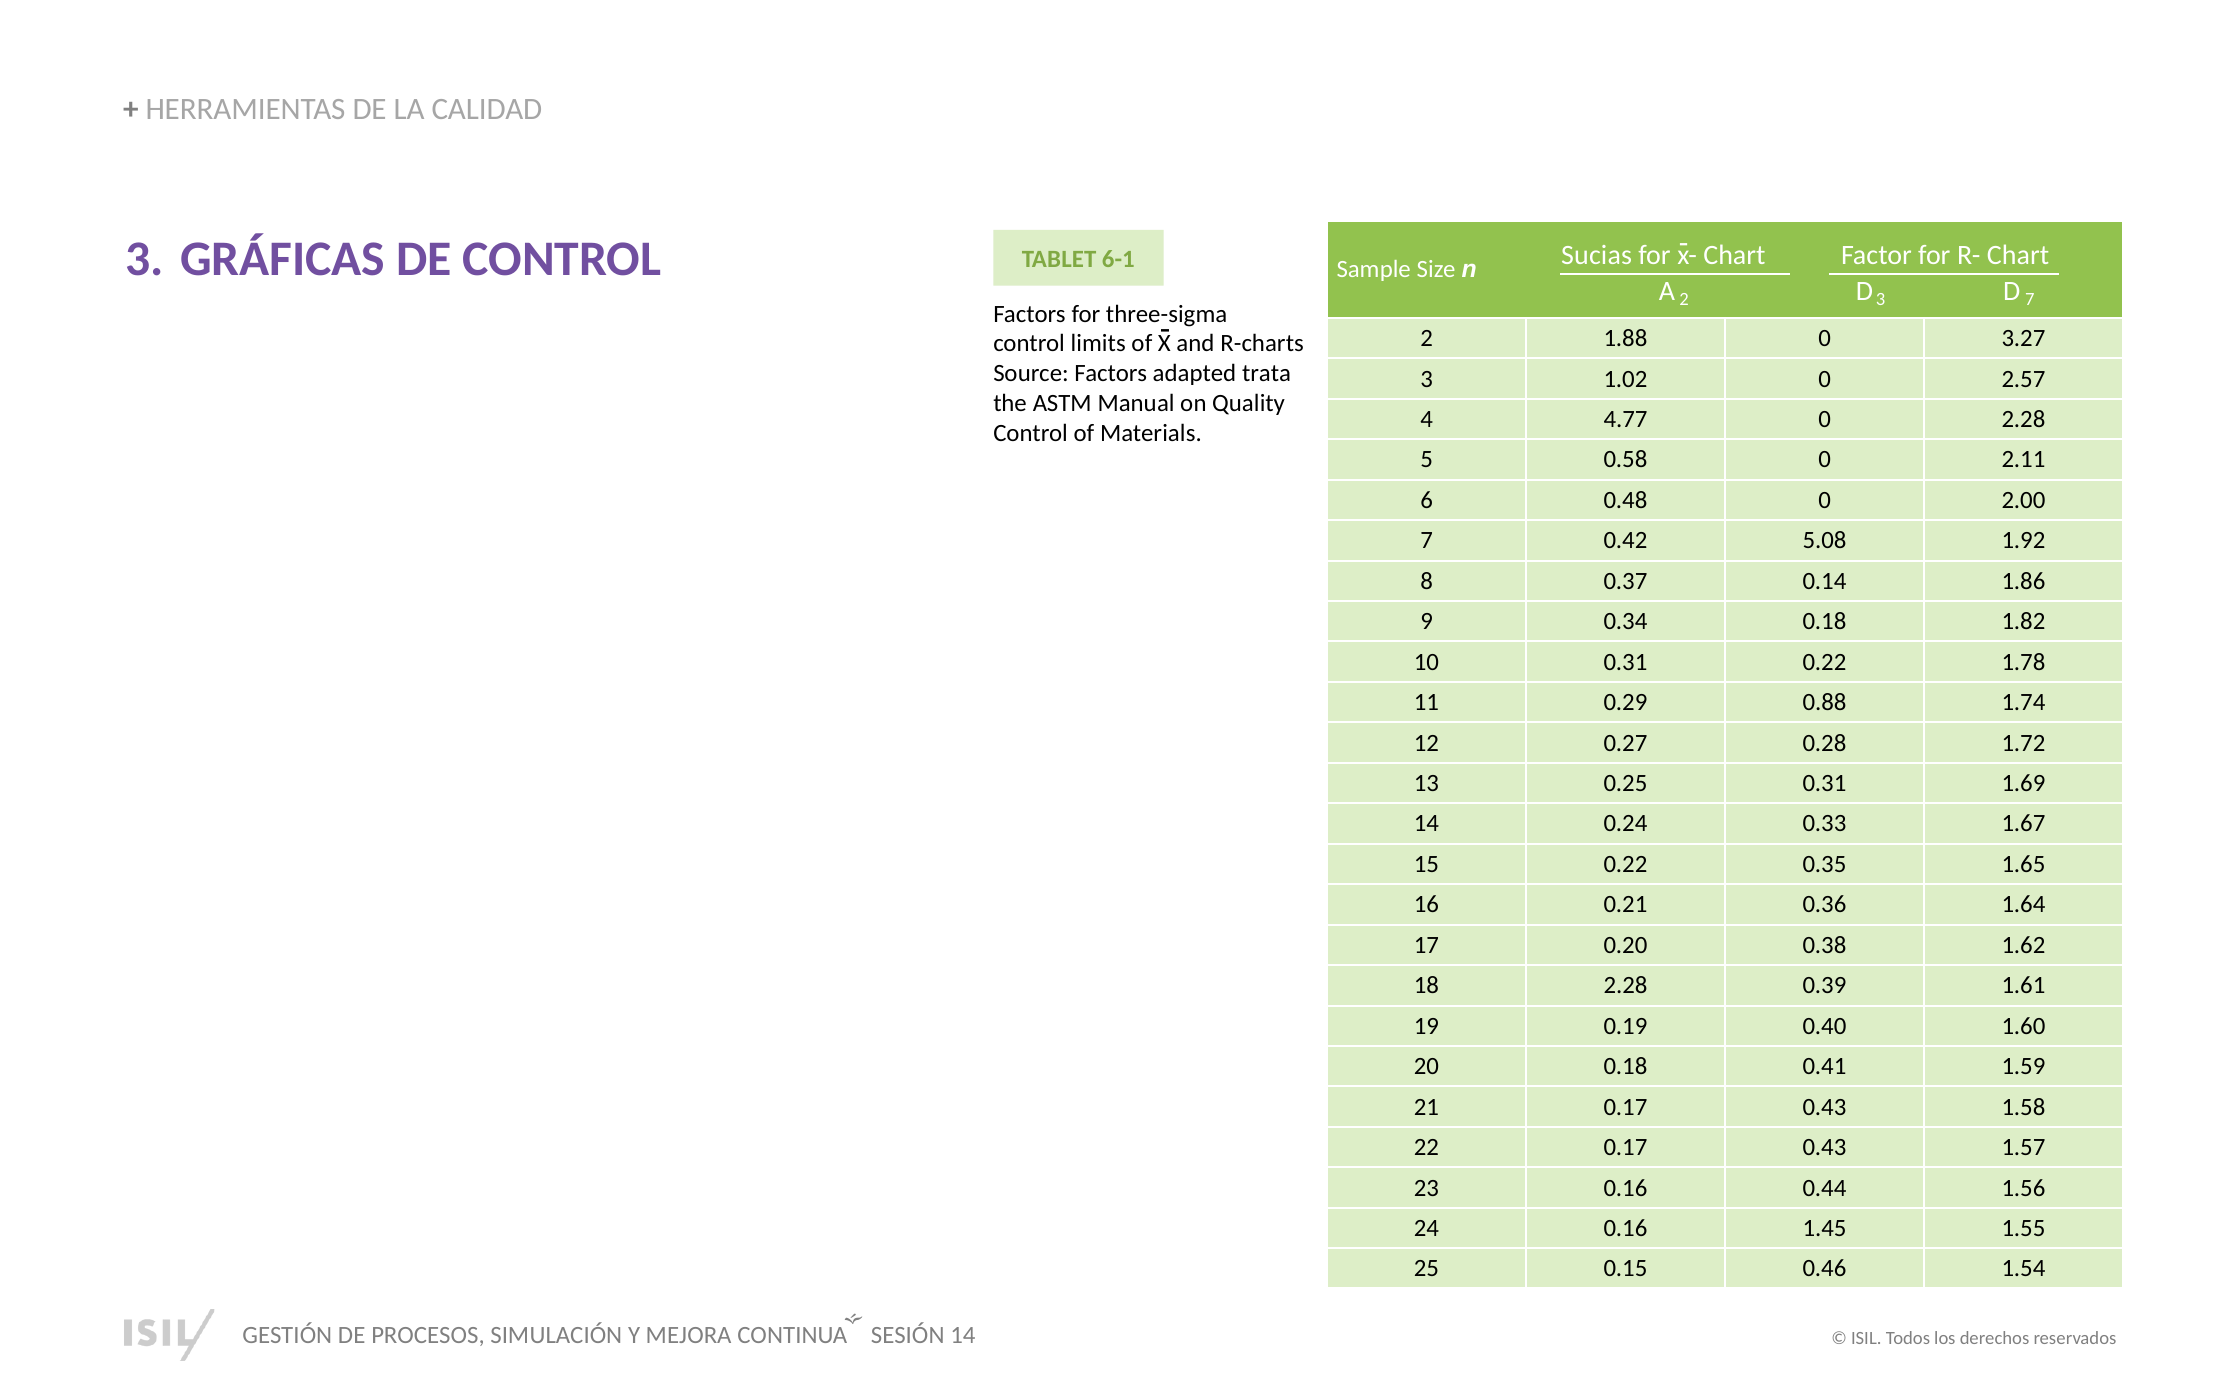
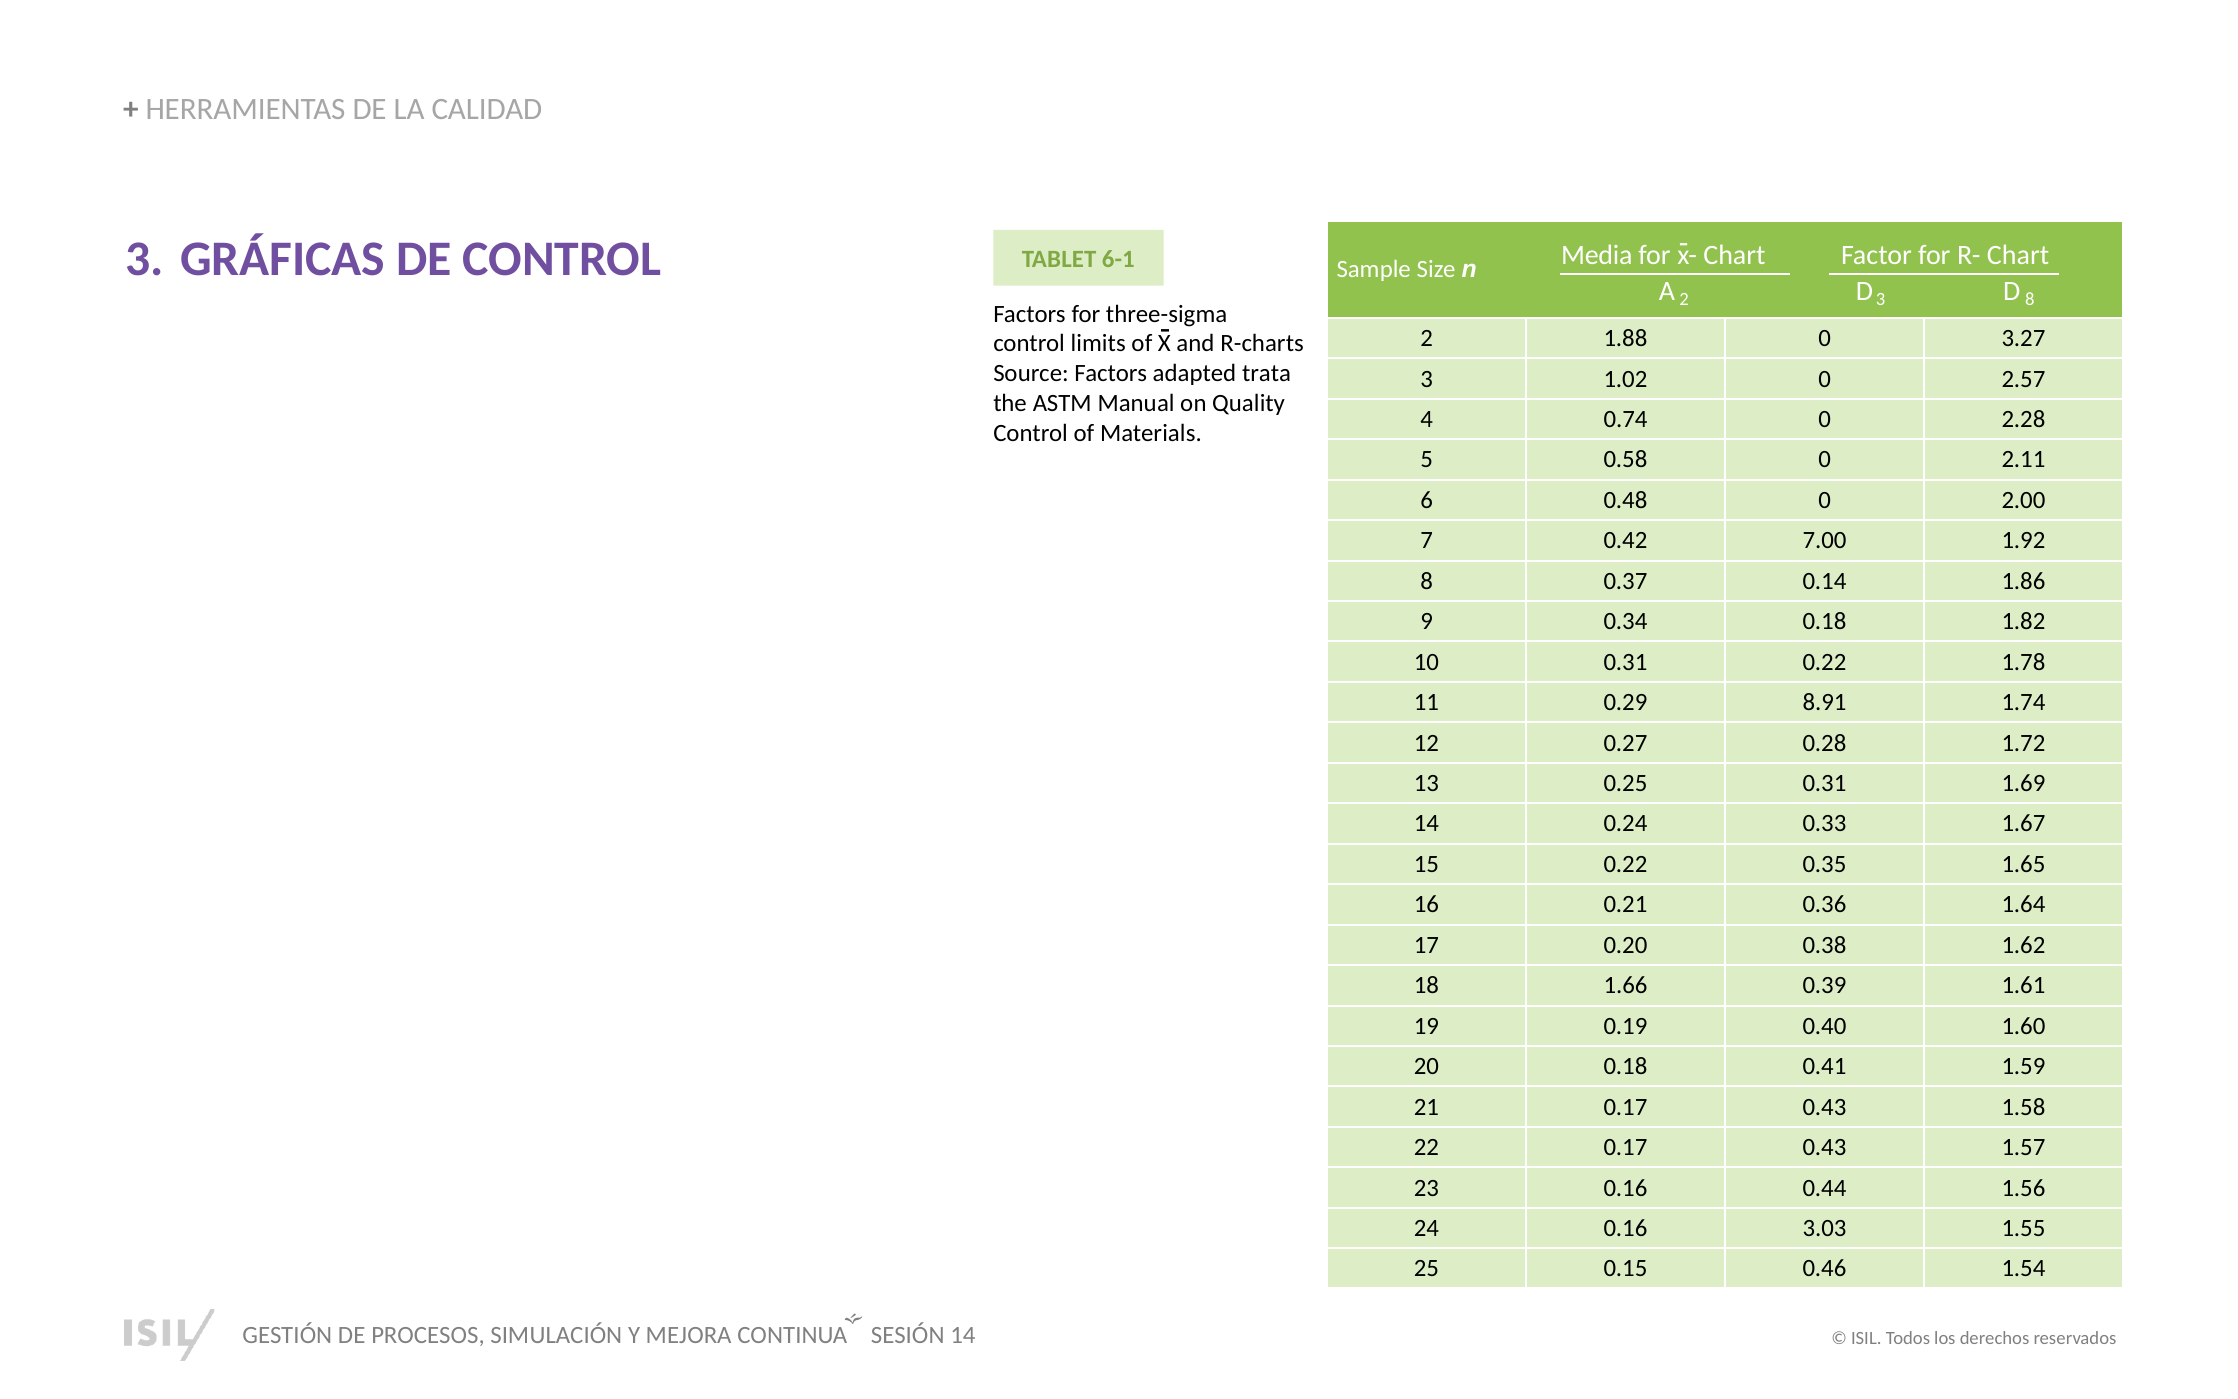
Sucias: Sucias -> Media
D 7: 7 -> 8
4.77: 4.77 -> 0.74
5.08: 5.08 -> 7.00
0.88: 0.88 -> 8.91
18 2.28: 2.28 -> 1.66
1.45: 1.45 -> 3.03
